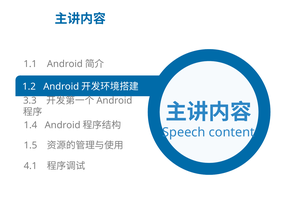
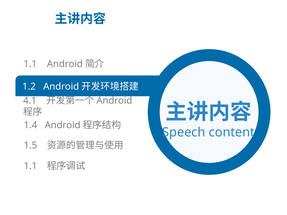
3.3: 3.3 -> 4.1
4.1 at (30, 166): 4.1 -> 1.1
